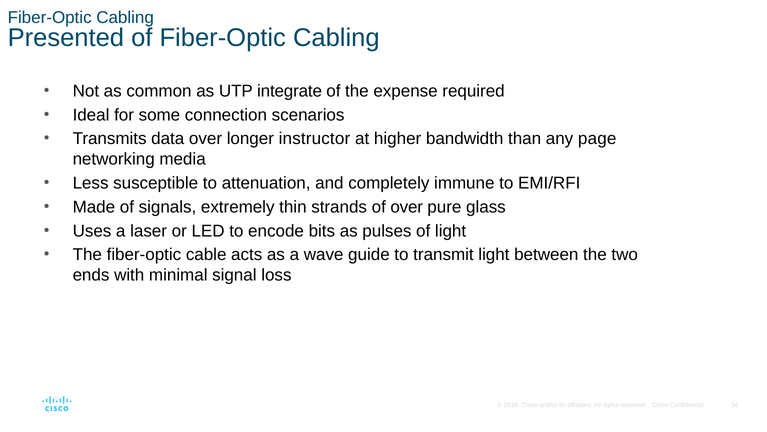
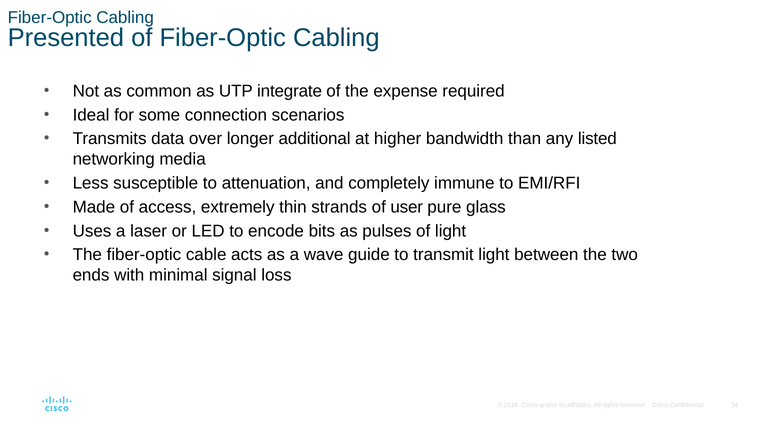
instructor: instructor -> additional
page: page -> listed
signals: signals -> access
of over: over -> user
